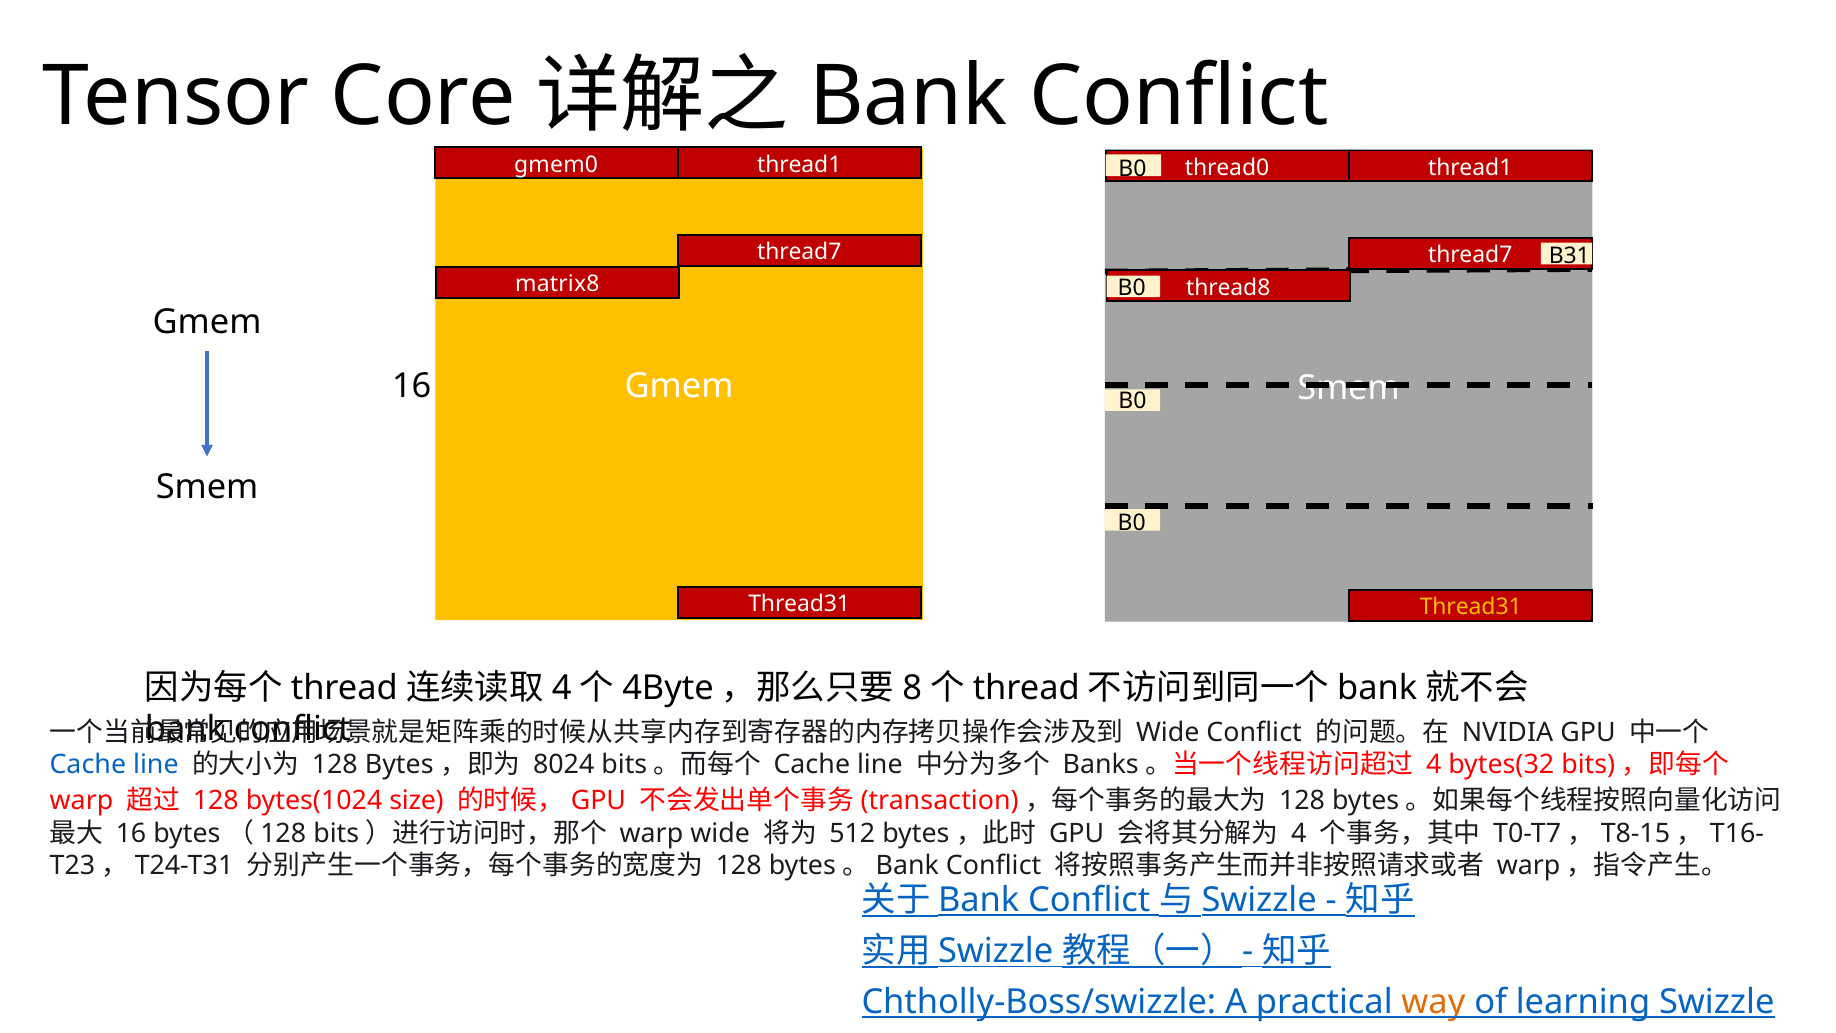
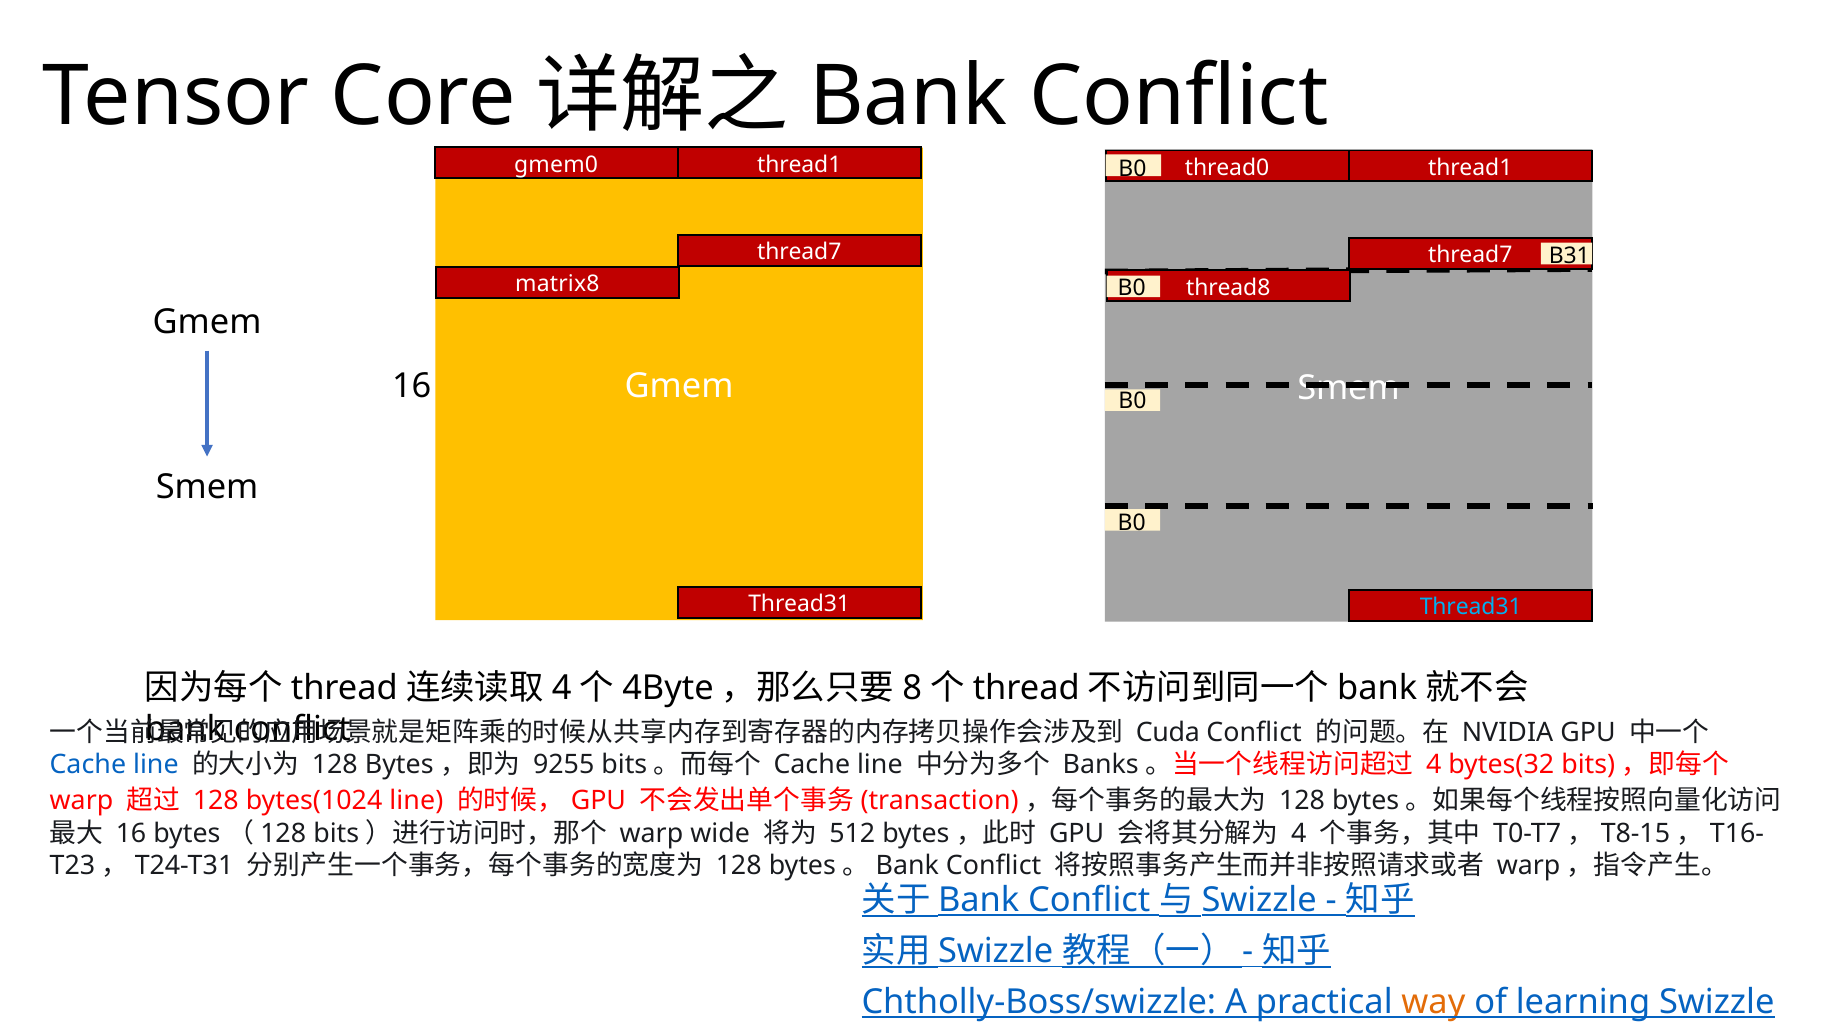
Thread31 at (1471, 607) colour: yellow -> light blue
Wide at (1168, 732): Wide -> Cuda
8024: 8024 -> 9255
bytes(1024 size: size -> line
